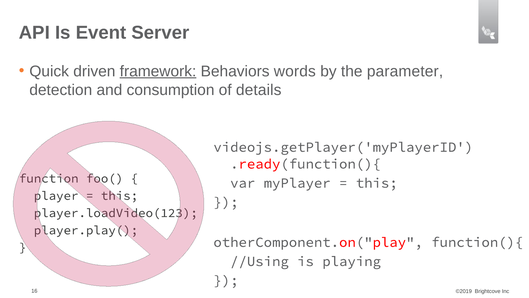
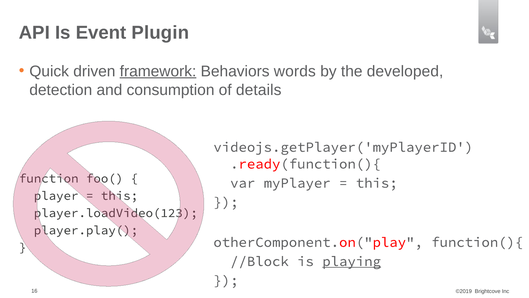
Server: Server -> Plugin
parameter: parameter -> developed
//Using: //Using -> //Block
playing underline: none -> present
